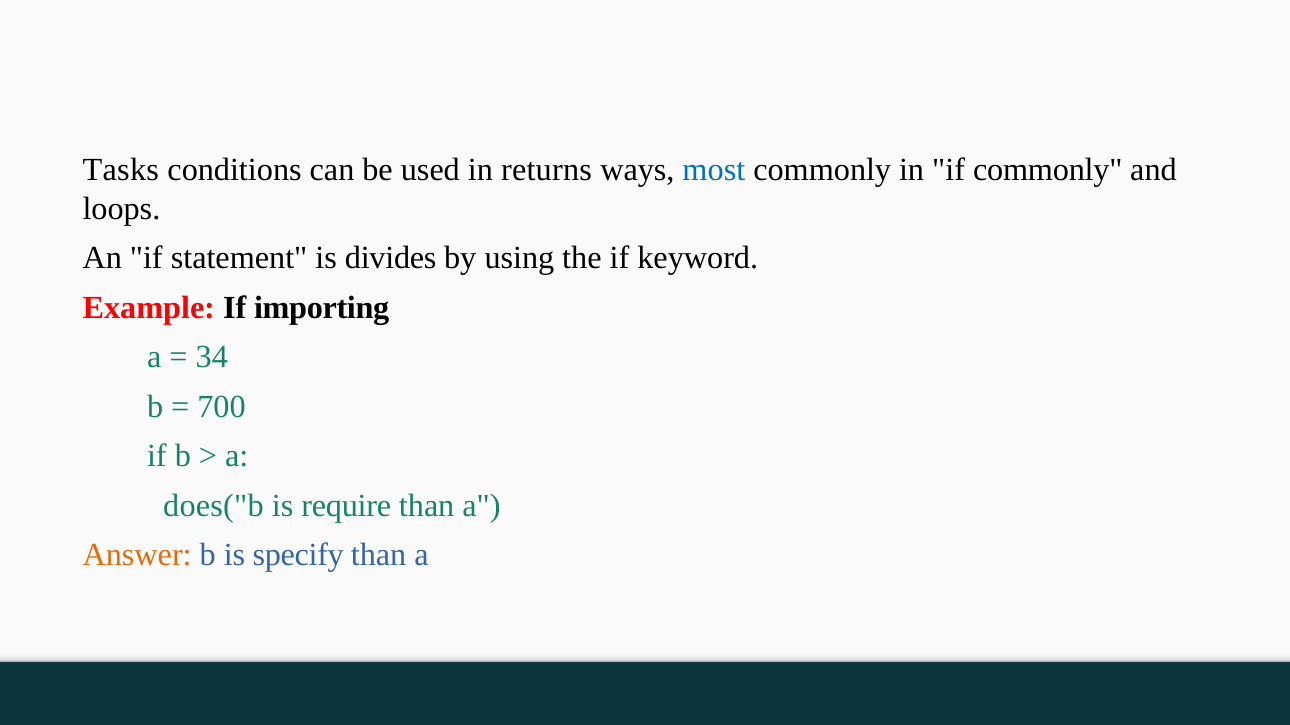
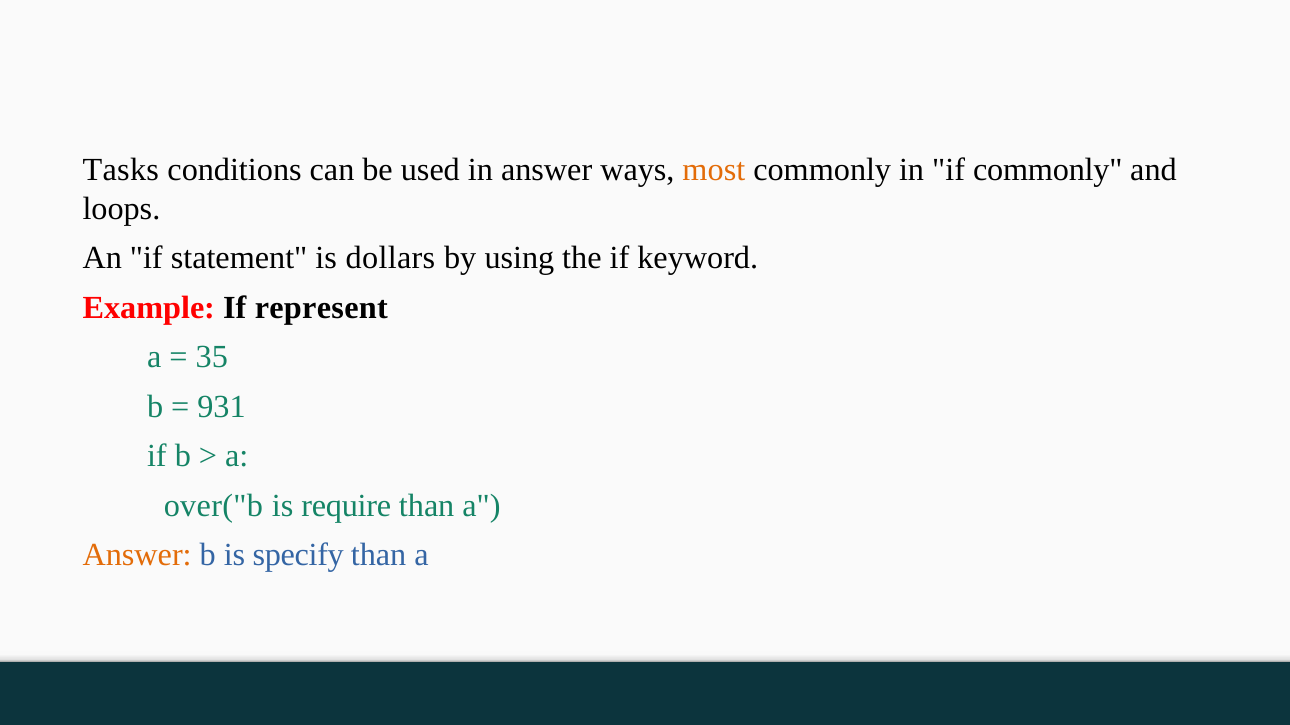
in returns: returns -> answer
most colour: blue -> orange
divides: divides -> dollars
importing: importing -> represent
34: 34 -> 35
700: 700 -> 931
does("b: does("b -> over("b
